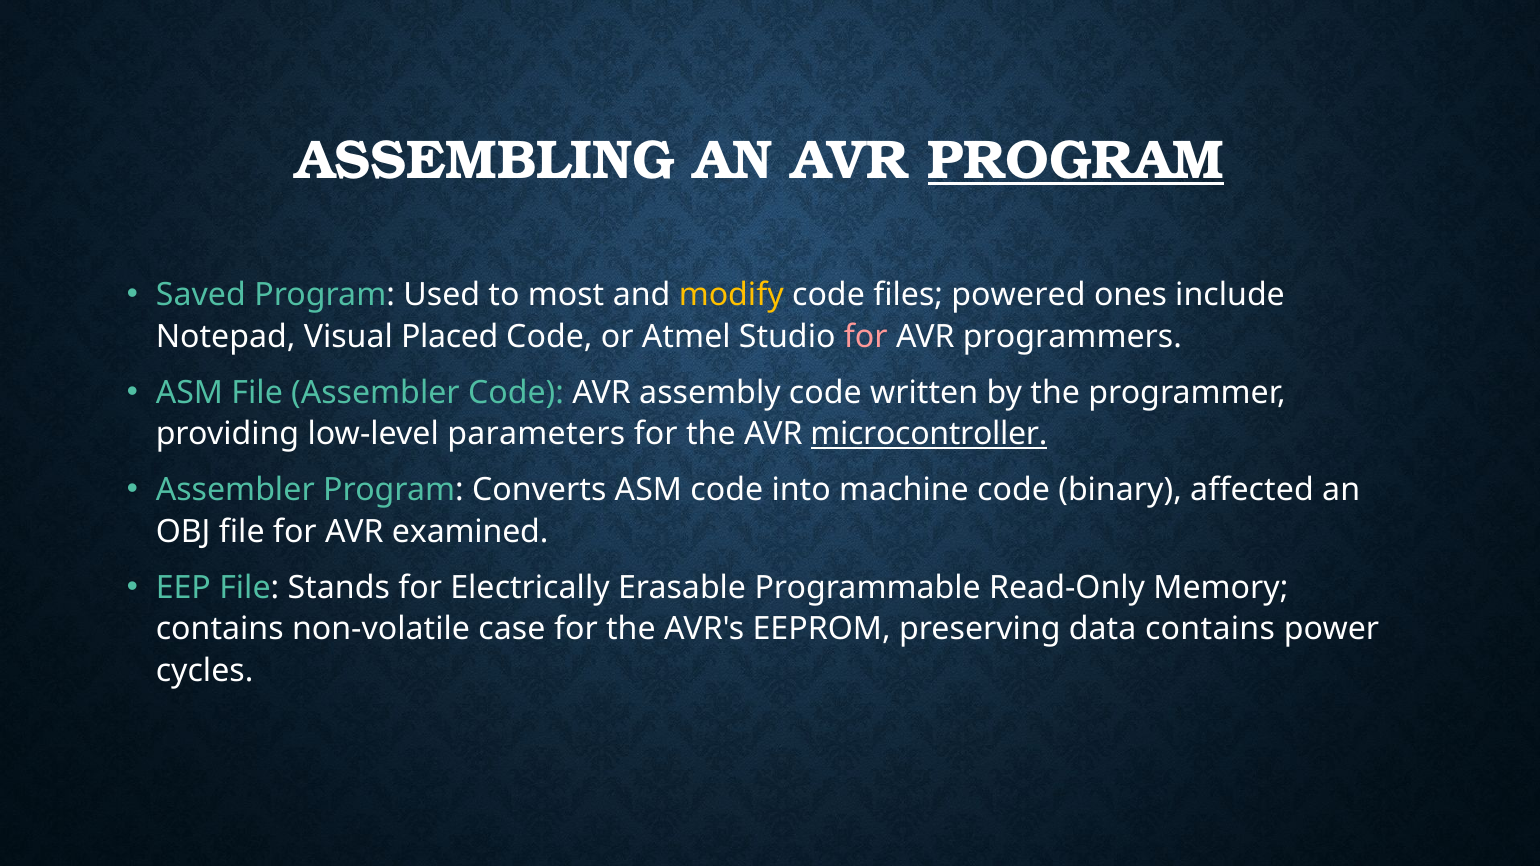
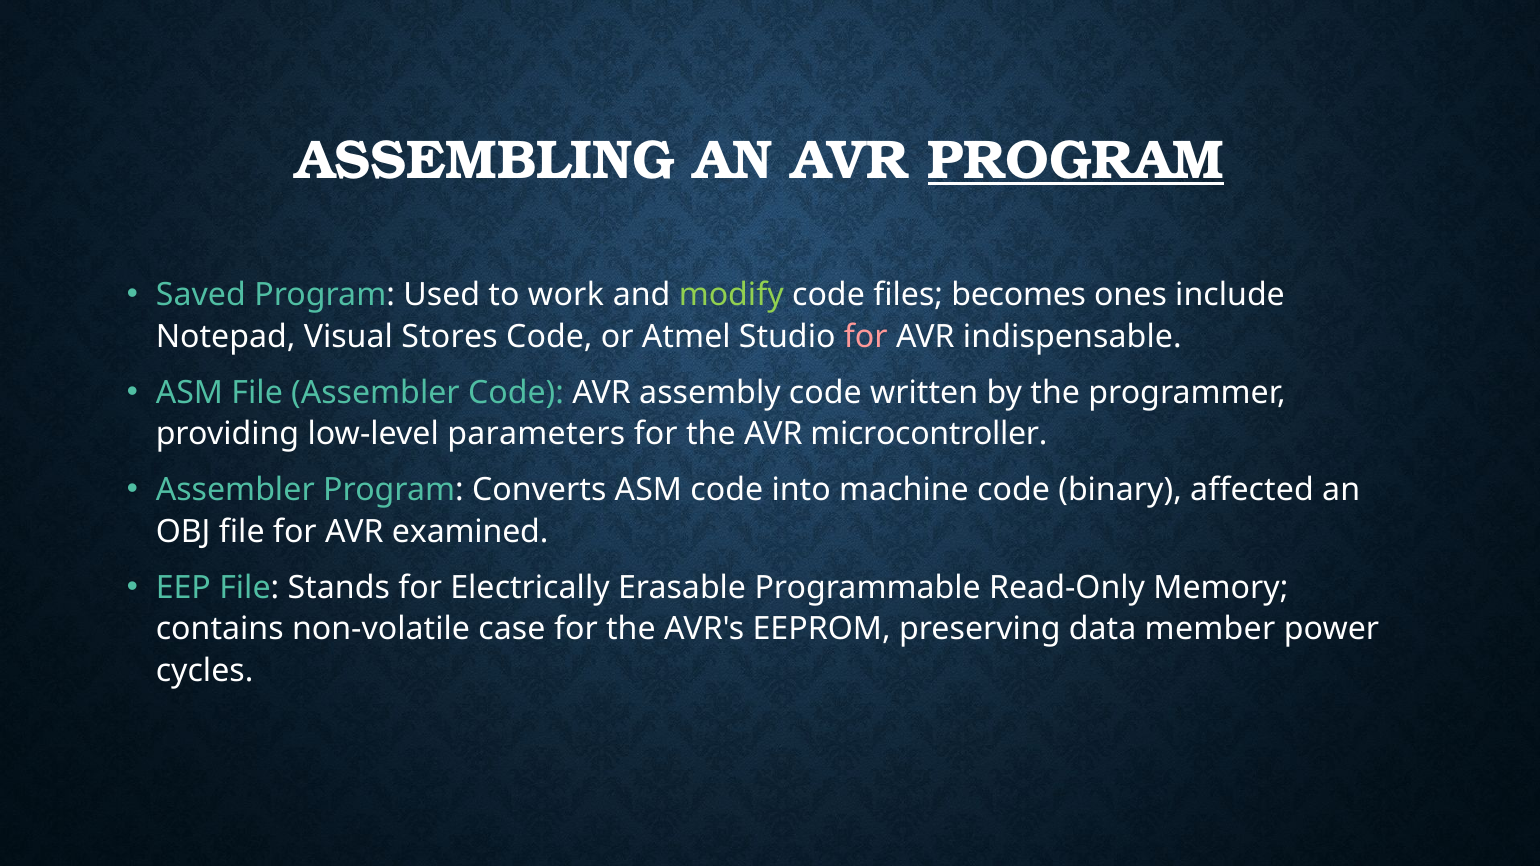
most: most -> work
modify colour: yellow -> light green
powered: powered -> becomes
Placed: Placed -> Stores
programmers: programmers -> indispensable
microcontroller underline: present -> none
data contains: contains -> member
